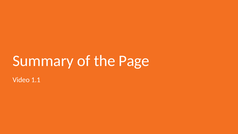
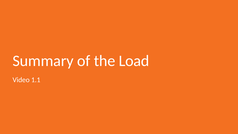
Page: Page -> Load
